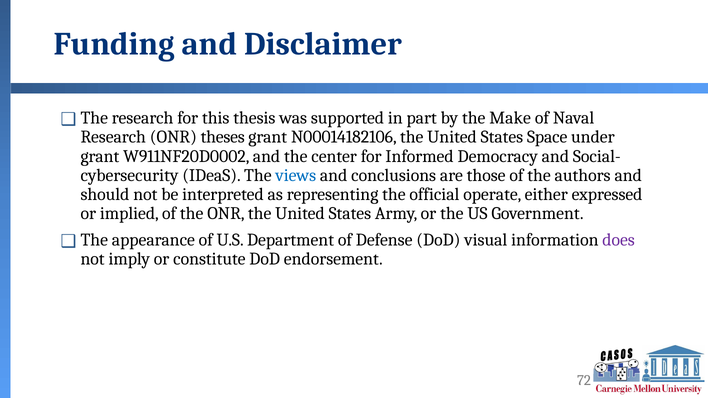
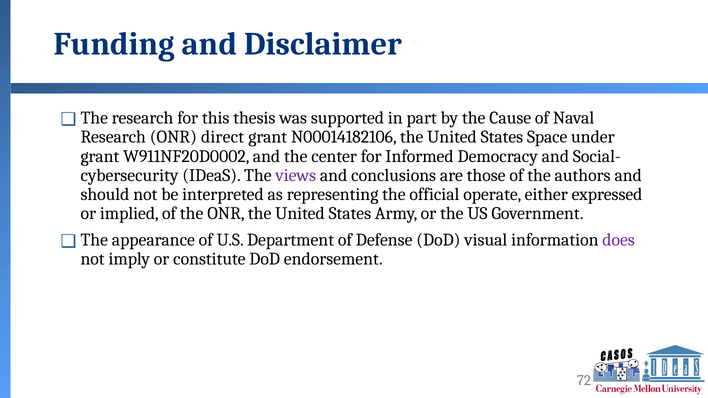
Make: Make -> Cause
theses: theses -> direct
views colour: blue -> purple
